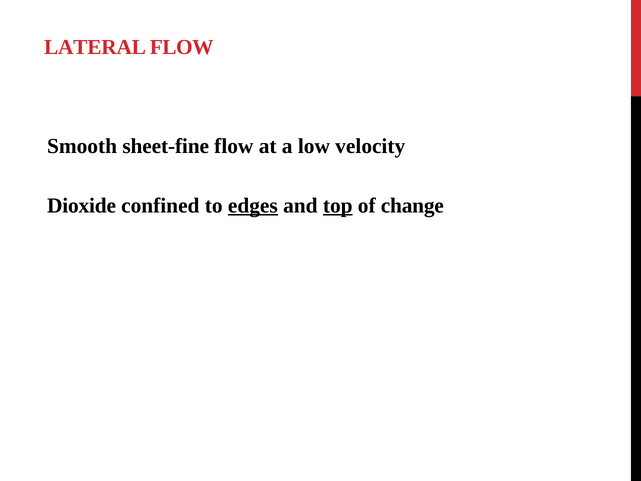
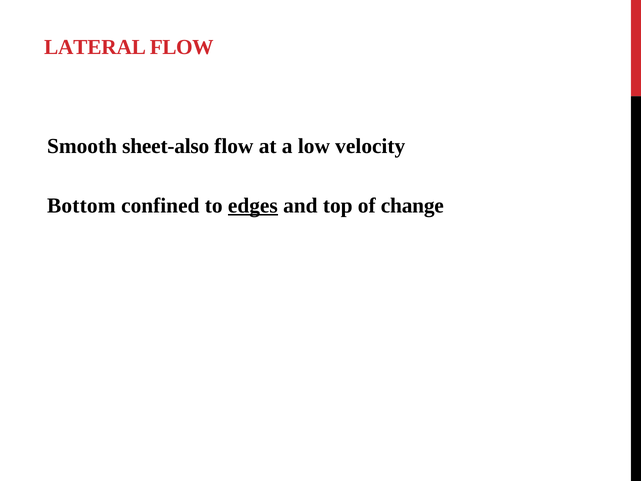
sheet-fine: sheet-fine -> sheet-also
Dioxide: Dioxide -> Bottom
top underline: present -> none
